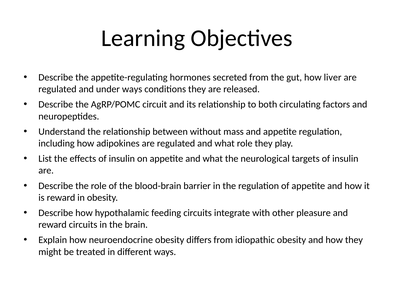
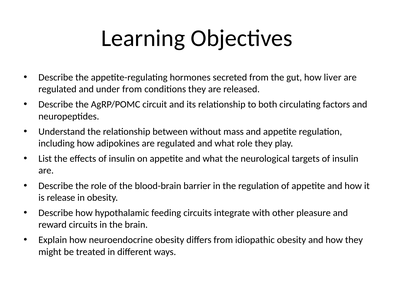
under ways: ways -> from
is reward: reward -> release
